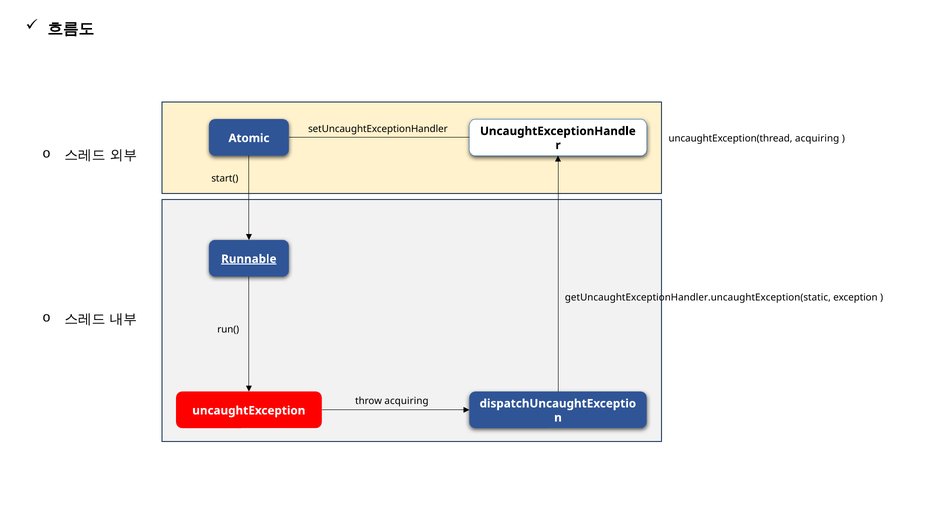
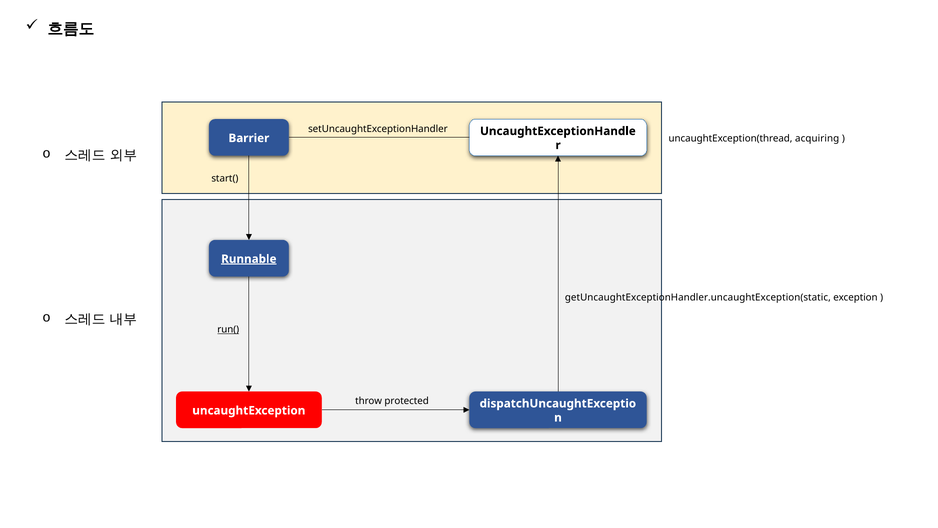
Atomic: Atomic -> Barrier
run( underline: none -> present
throw acquiring: acquiring -> protected
